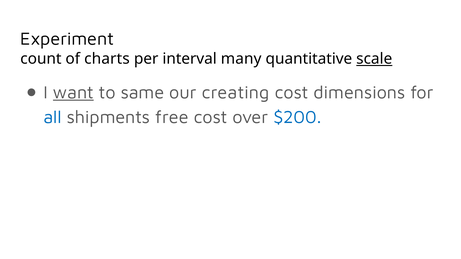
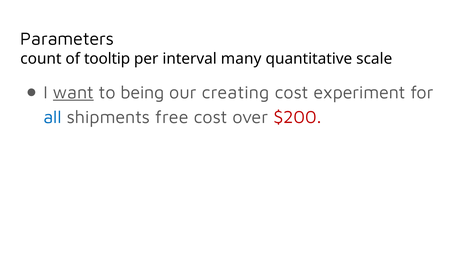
Experiment: Experiment -> Parameters
charts: charts -> tooltip
scale underline: present -> none
same: same -> being
dimensions: dimensions -> experiment
$200 colour: blue -> red
